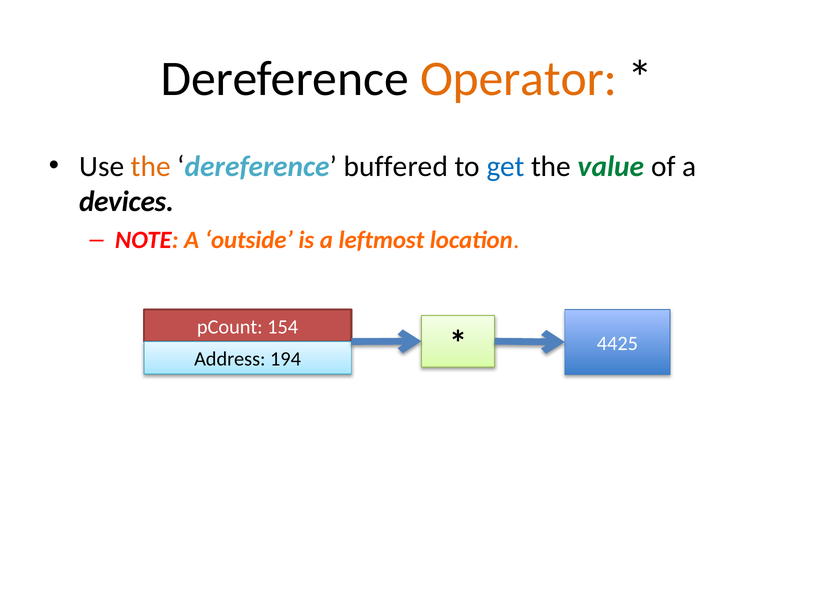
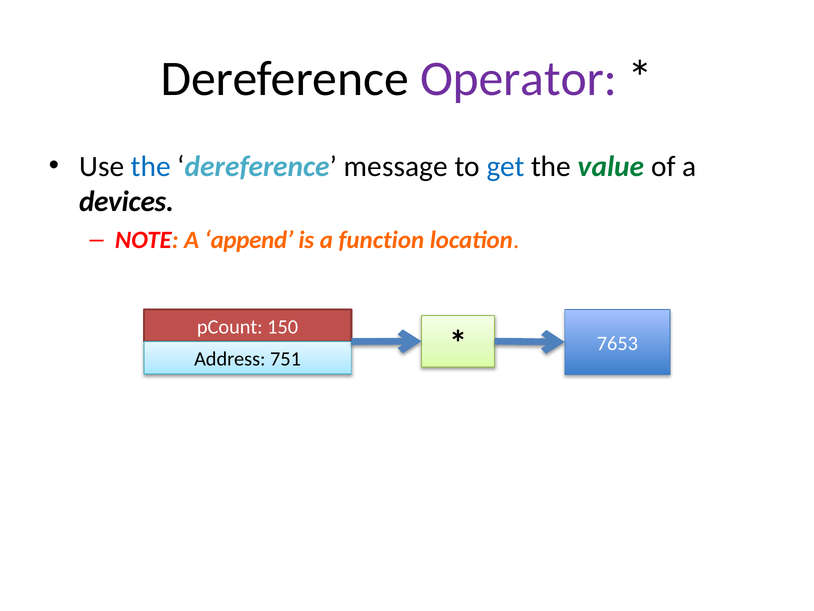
Operator colour: orange -> purple
the at (151, 166) colour: orange -> blue
buffered: buffered -> message
outside: outside -> append
leftmost: leftmost -> function
154: 154 -> 150
194: 194 -> 751
4425: 4425 -> 7653
